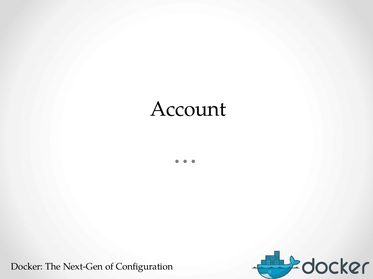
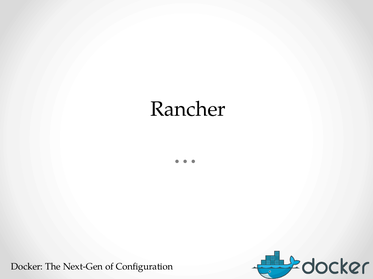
Account: Account -> Rancher
